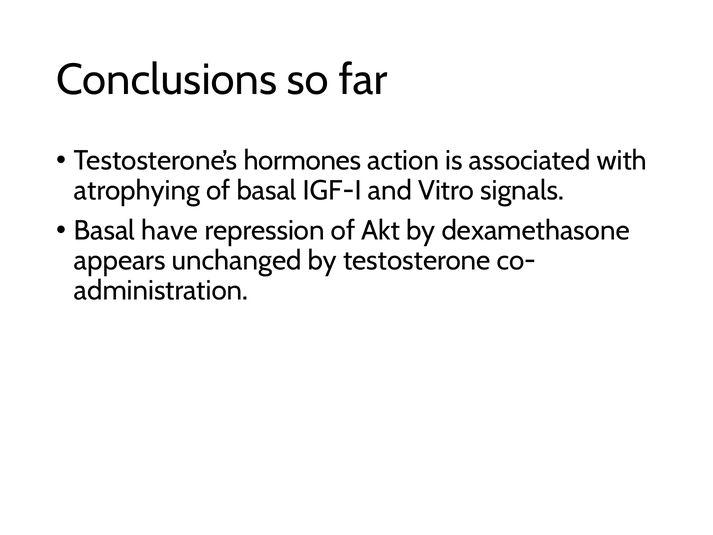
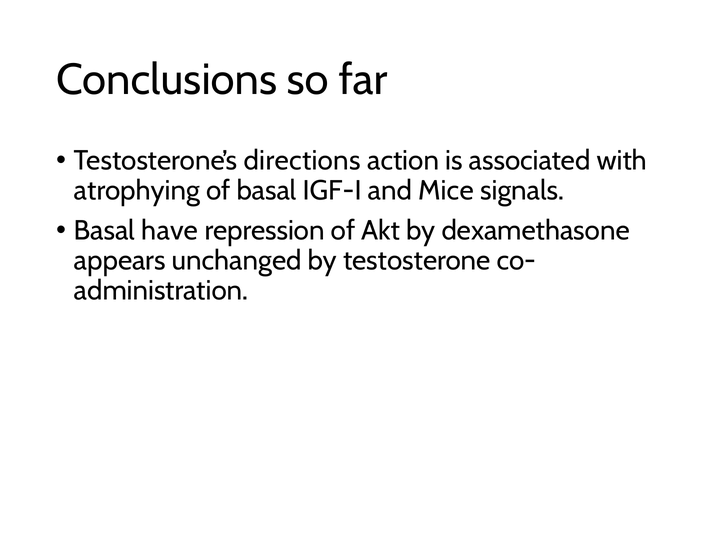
hormones: hormones -> directions
Vitro: Vitro -> Mice
